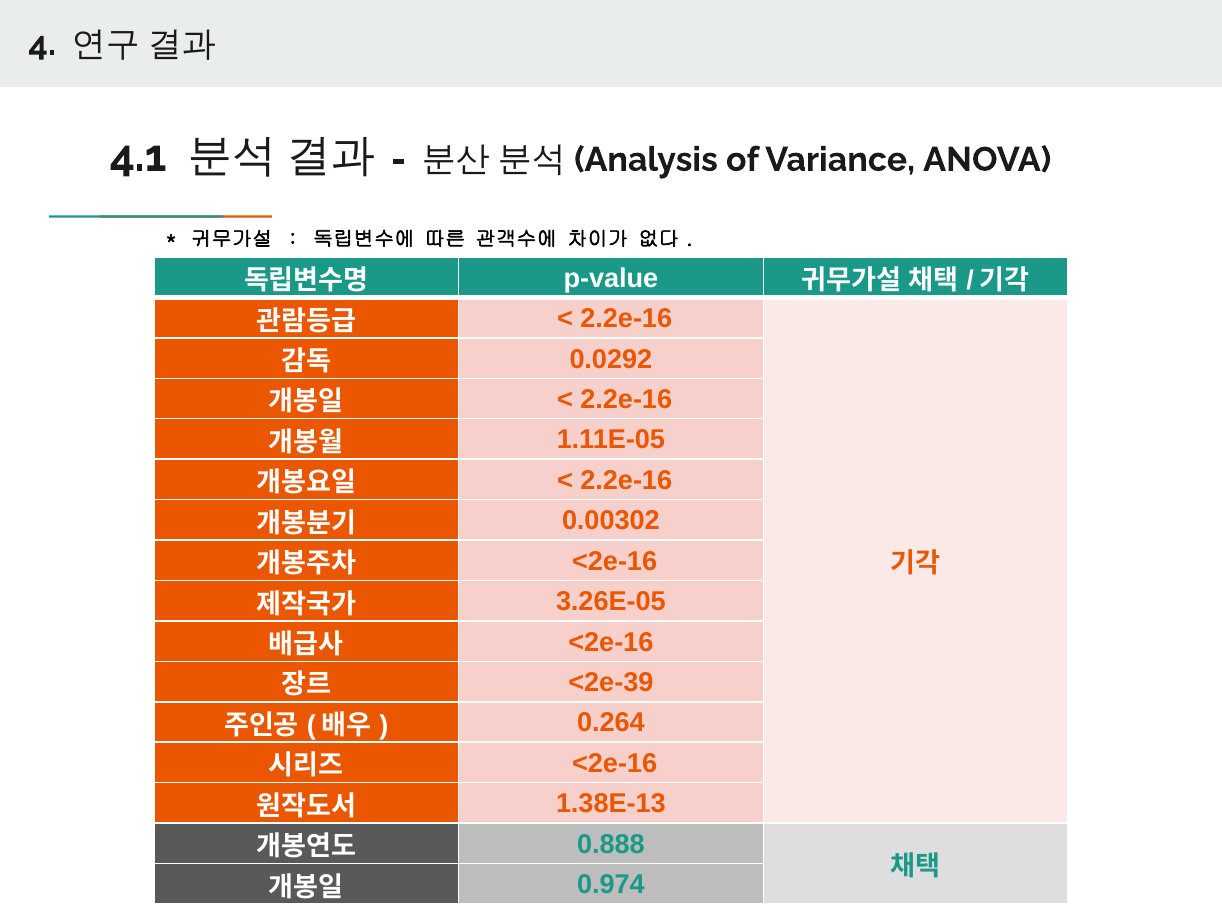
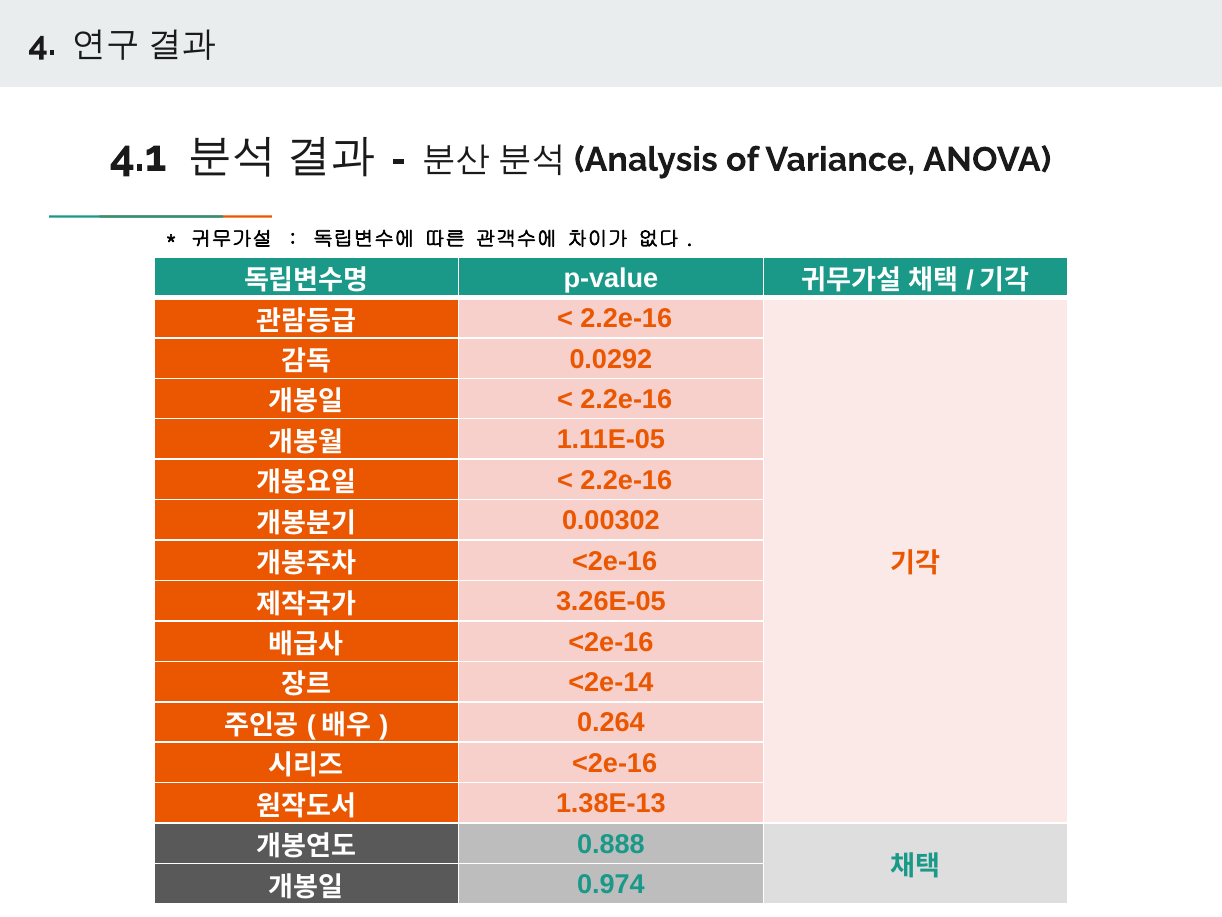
<2e-39: <2e-39 -> <2e-14
